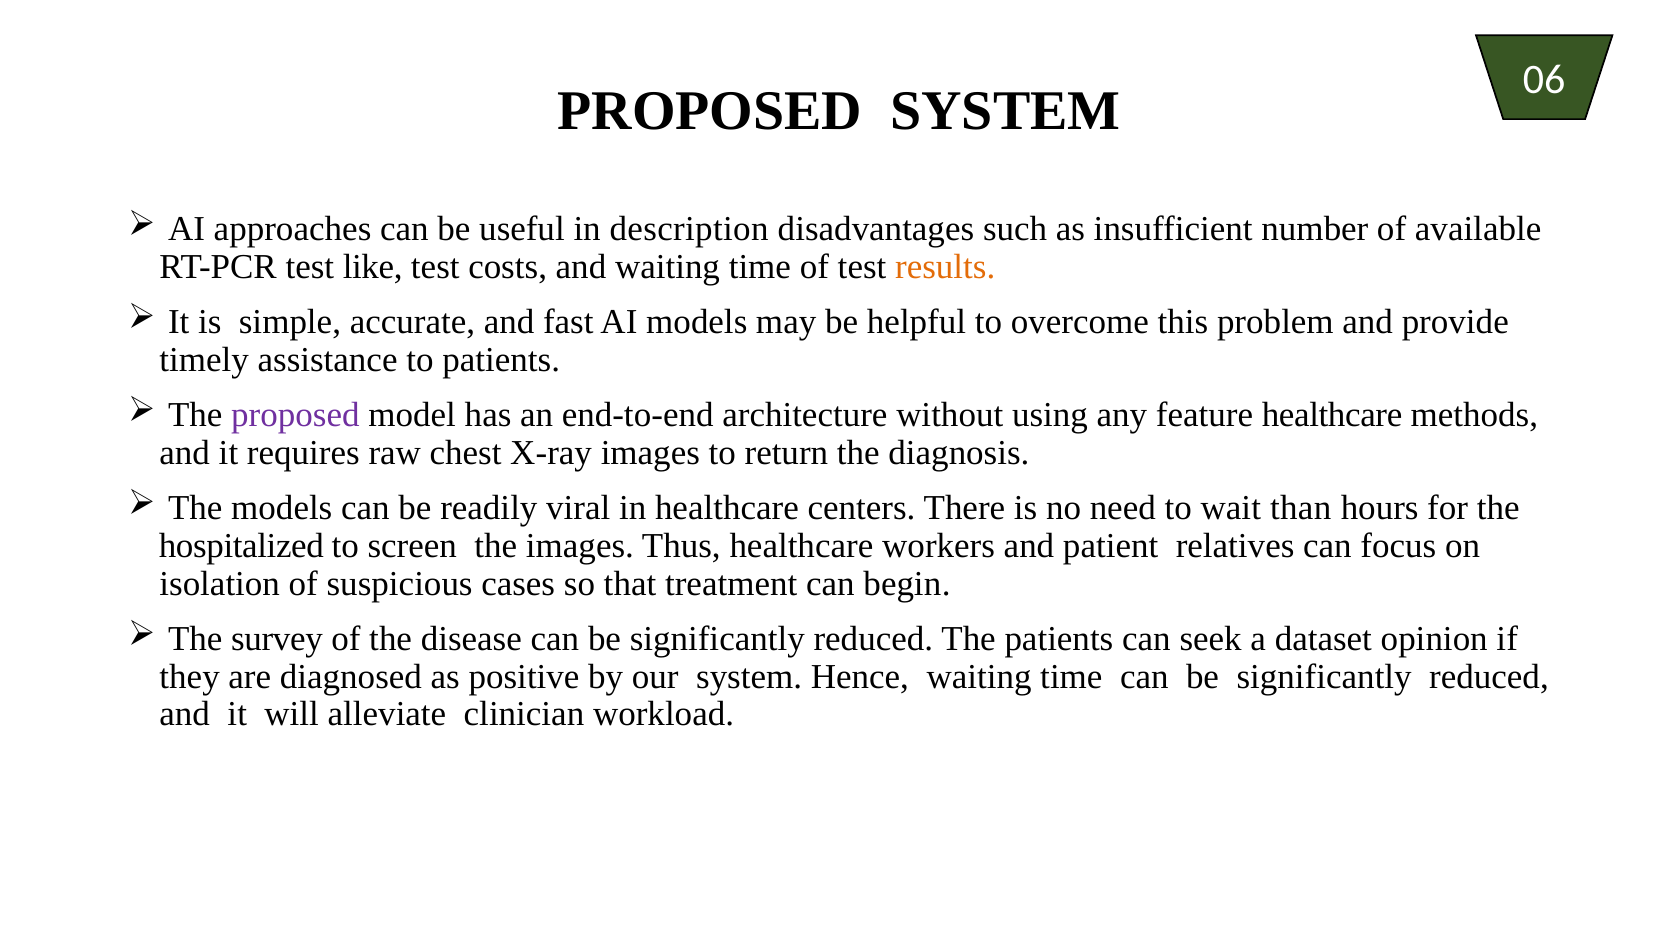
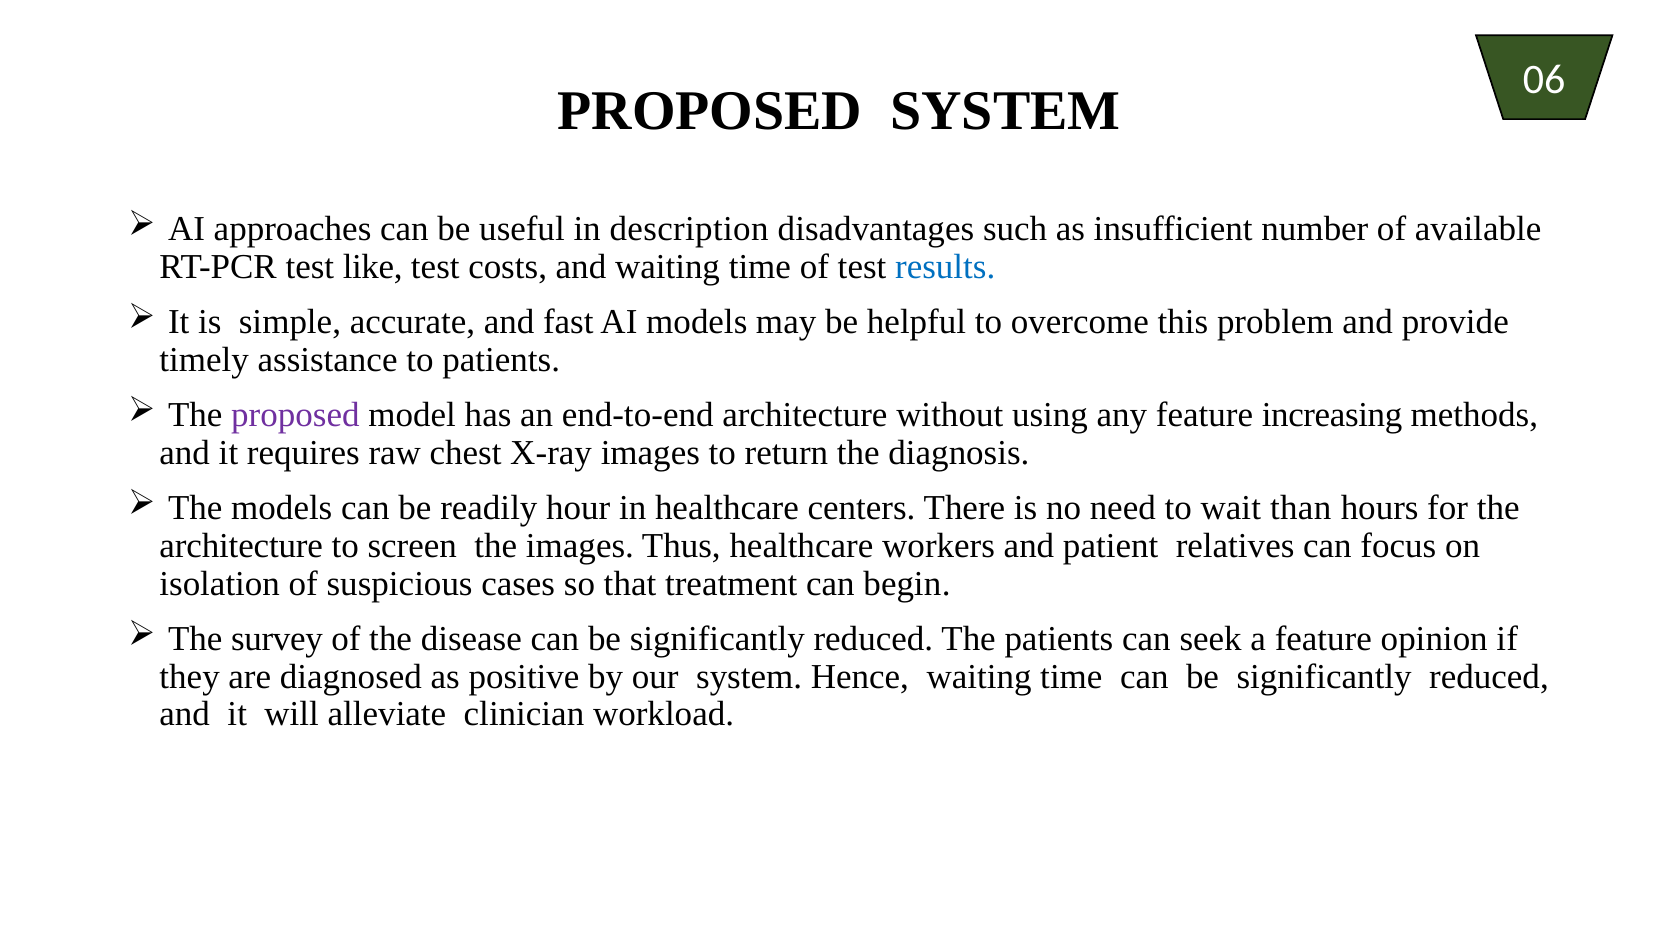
results colour: orange -> blue
feature healthcare: healthcare -> increasing
viral: viral -> hour
hospitalized at (241, 546): hospitalized -> architecture
a dataset: dataset -> feature
